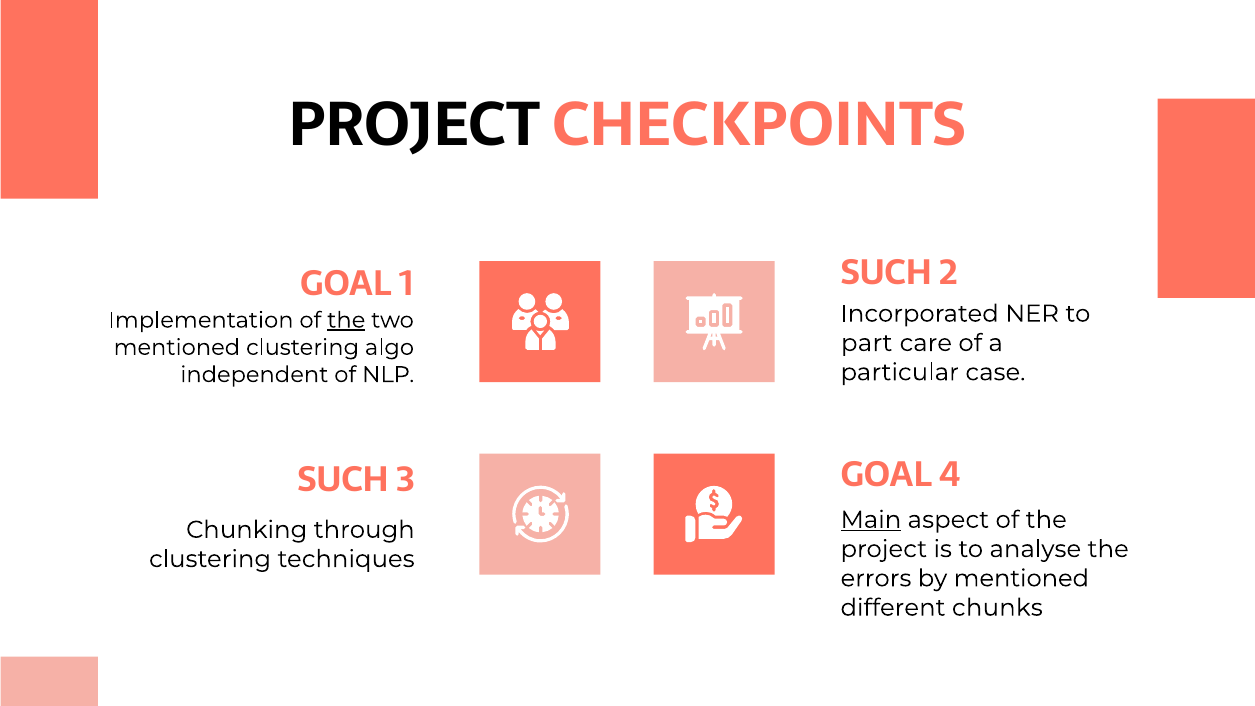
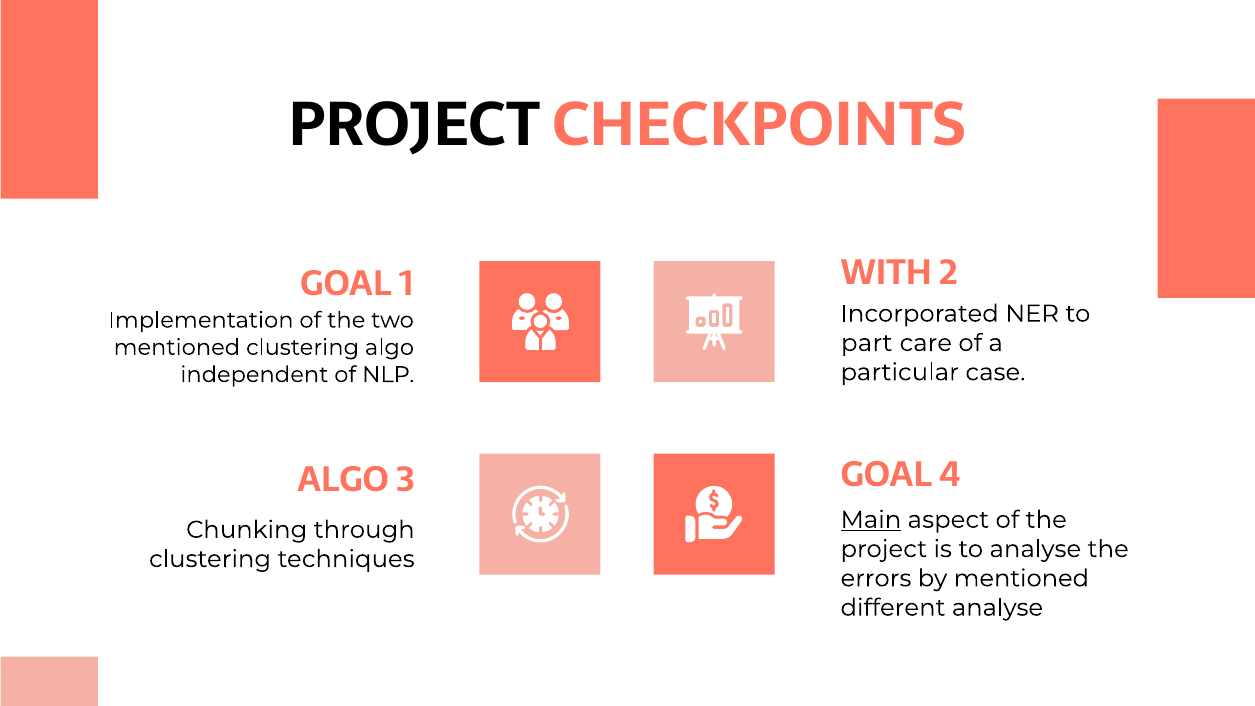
SUCH at (886, 273): SUCH -> WITH
the at (346, 320) underline: present -> none
SUCH at (343, 480): SUCH -> ALGO
different chunks: chunks -> analyse
